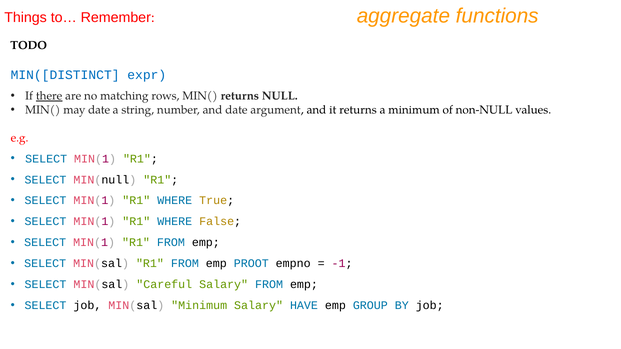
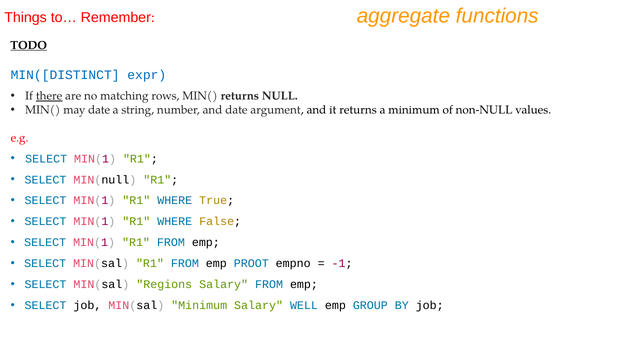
TODO underline: none -> present
Careful: Careful -> Regions
HAVE: HAVE -> WELL
